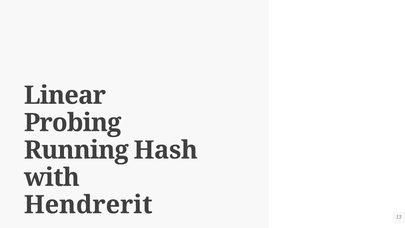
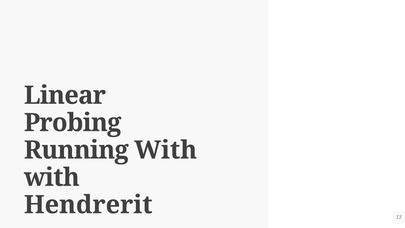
Running Hash: Hash -> With
